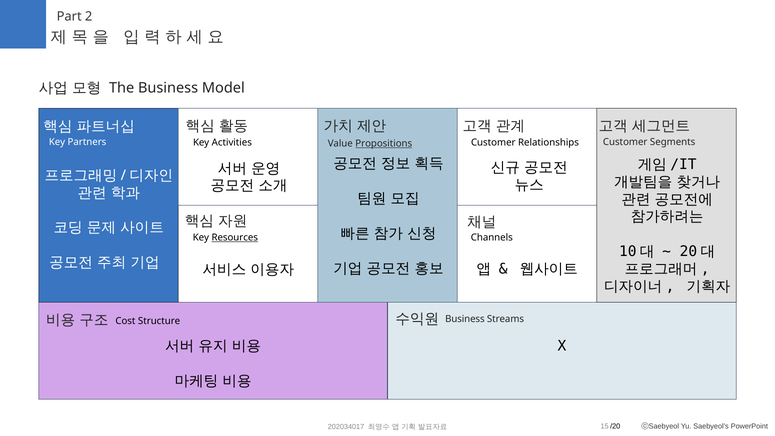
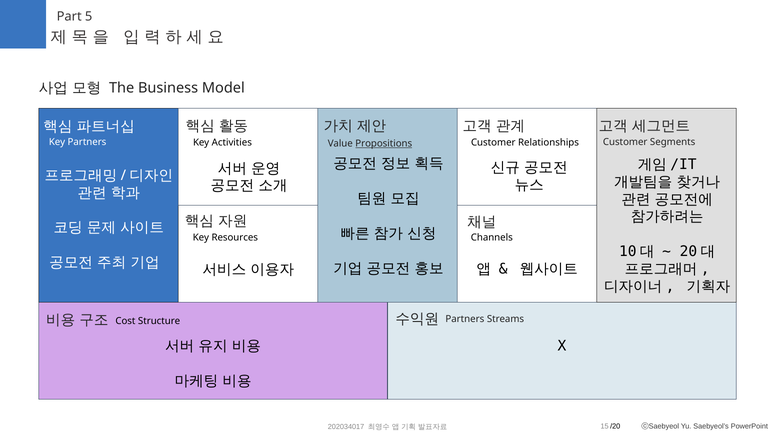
2: 2 -> 5
Resources underline: present -> none
Structure Business: Business -> Partners
